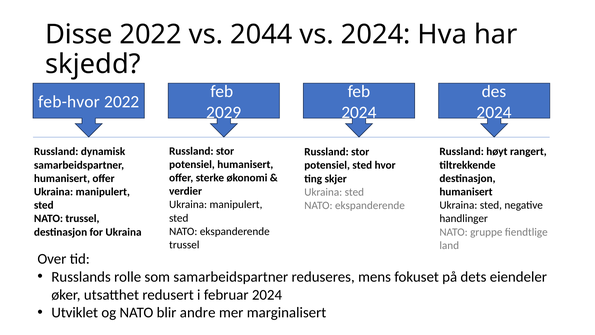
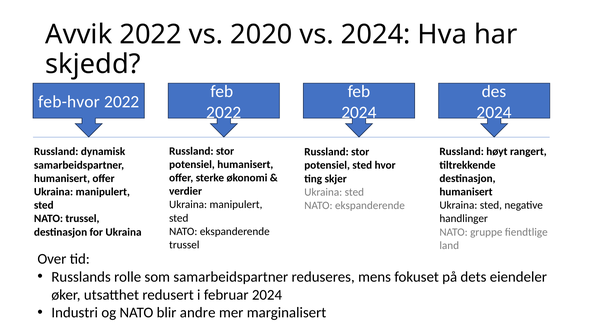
Disse: Disse -> Avvik
2044: 2044 -> 2020
2029 at (224, 112): 2029 -> 2022
Utviklet: Utviklet -> Industri
